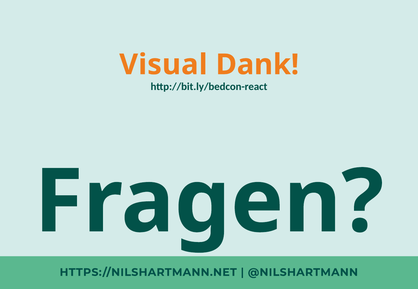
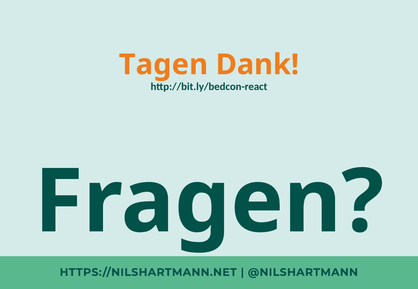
Visual: Visual -> Tagen
